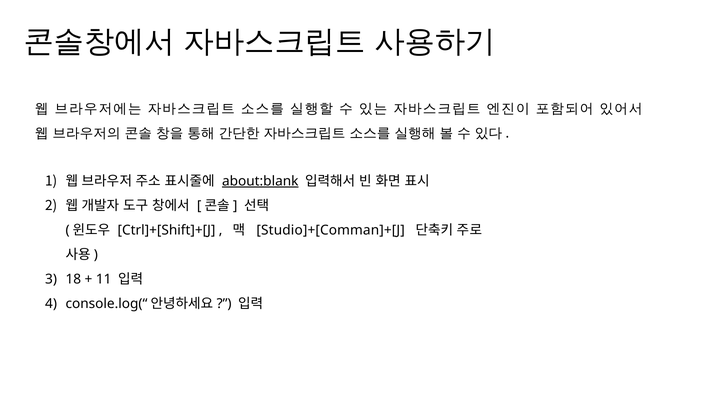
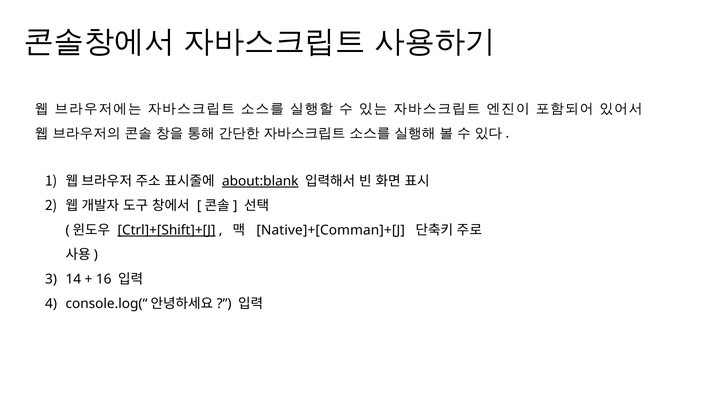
Ctrl]+[Shift]+[J underline: none -> present
Studio]+[Comman]+[J: Studio]+[Comman]+[J -> Native]+[Comman]+[J
18: 18 -> 14
11: 11 -> 16
